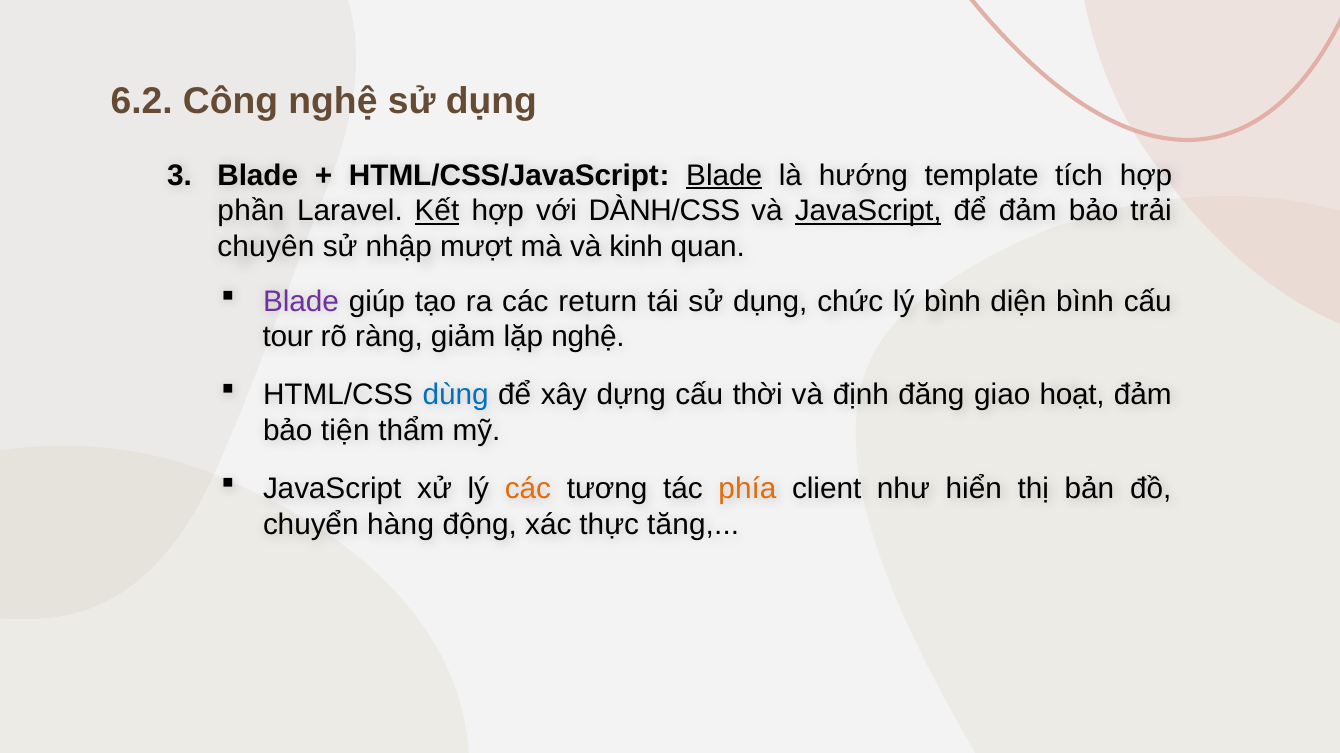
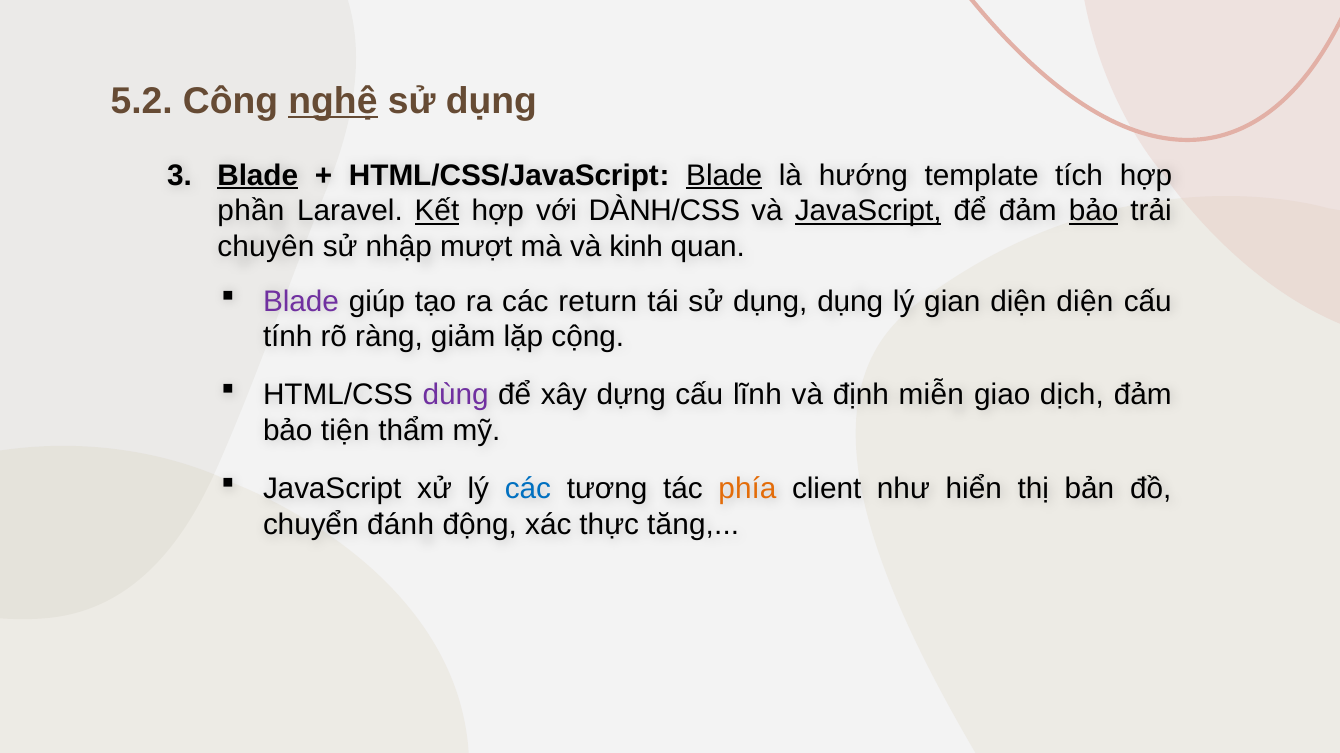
6.2: 6.2 -> 5.2
nghệ at (333, 101) underline: none -> present
Blade at (258, 176) underline: none -> present
bảo at (1094, 211) underline: none -> present
dụng chức: chức -> dụng
lý bình: bình -> gian
diện bình: bình -> diện
tour: tour -> tính
lặp nghệ: nghệ -> cộng
dùng colour: blue -> purple
thời: thời -> lĩnh
đăng: đăng -> miễn
hoạt: hoạt -> dịch
các at (528, 489) colour: orange -> blue
hàng: hàng -> đánh
